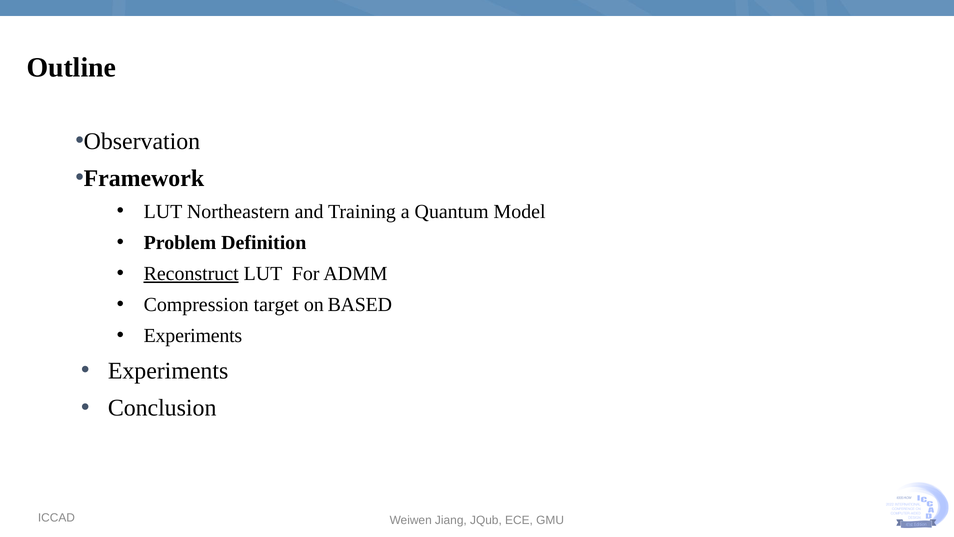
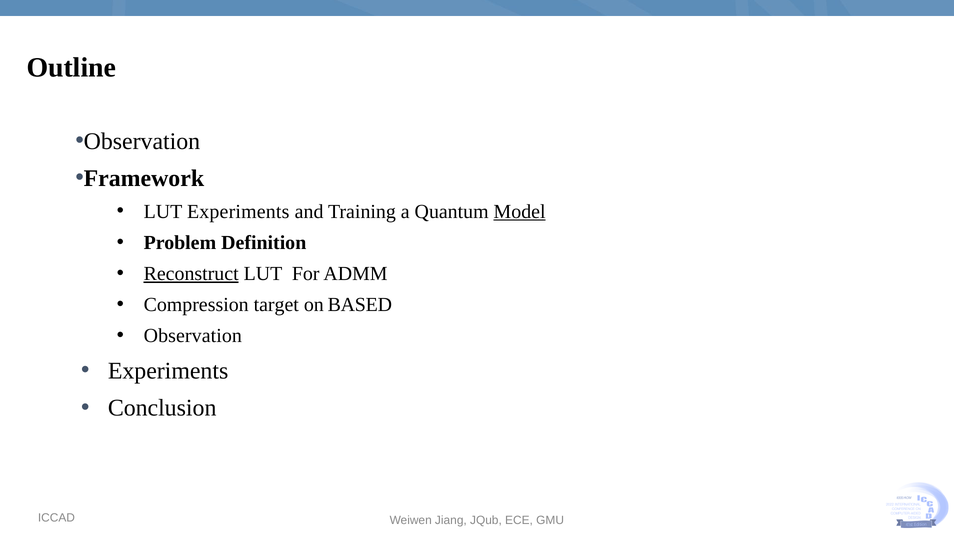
LUT Northeastern: Northeastern -> Experiments
Model underline: none -> present
Experiments at (193, 336): Experiments -> Observation
